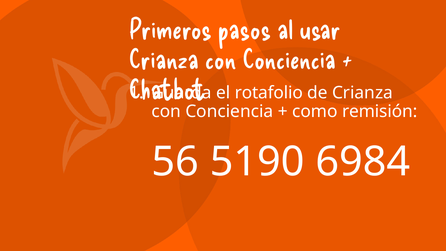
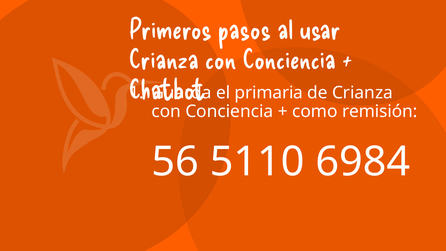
rotafolio: rotafolio -> primaria
5190: 5190 -> 5110
